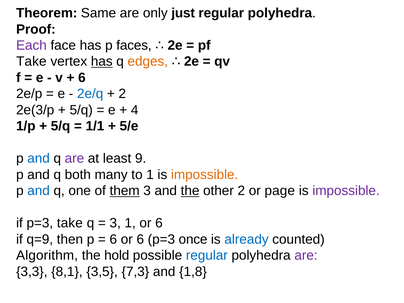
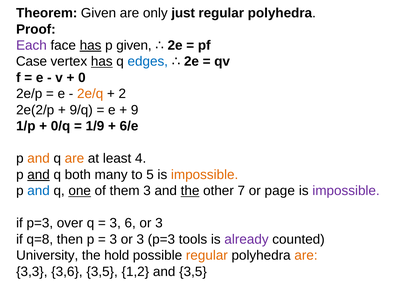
Theorem Same: Same -> Given
has at (91, 45) underline: none -> present
p faces: faces -> given
Take at (31, 62): Take -> Case
edges colour: orange -> blue
6 at (82, 78): 6 -> 0
2e/q colour: blue -> orange
2e(3/p: 2e(3/p -> 2e(2/p
5/q at (81, 110): 5/q -> 9/q
4: 4 -> 9
5/q at (61, 126): 5/q -> 0/q
1/1: 1/1 -> 1/9
5/e: 5/e -> 6/e
and at (39, 159) colour: blue -> orange
are at (74, 159) colour: purple -> orange
9: 9 -> 4
and at (39, 175) underline: none -> present
to 1: 1 -> 5
one underline: none -> present
them underline: present -> none
other 2: 2 -> 7
p=3 take: take -> over
3 1: 1 -> 6
6 at (159, 223): 6 -> 3
q=9: q=9 -> q=8
6 at (113, 239): 6 -> 3
6 at (140, 239): 6 -> 3
once: once -> tools
already colour: blue -> purple
Algorithm: Algorithm -> University
regular at (207, 255) colour: blue -> orange
are at (306, 255) colour: purple -> orange
8,1: 8,1 -> 3,6
7,3: 7,3 -> 1,2
and 1,8: 1,8 -> 3,5
